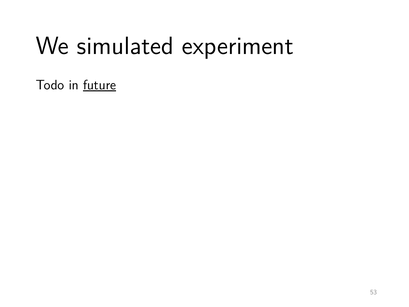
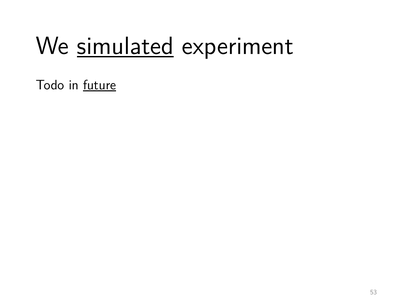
simulated underline: none -> present
